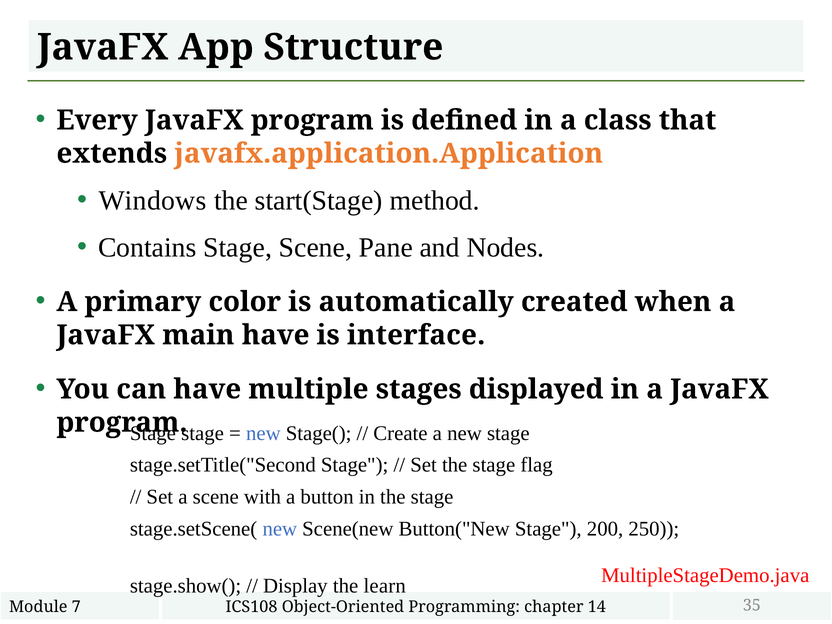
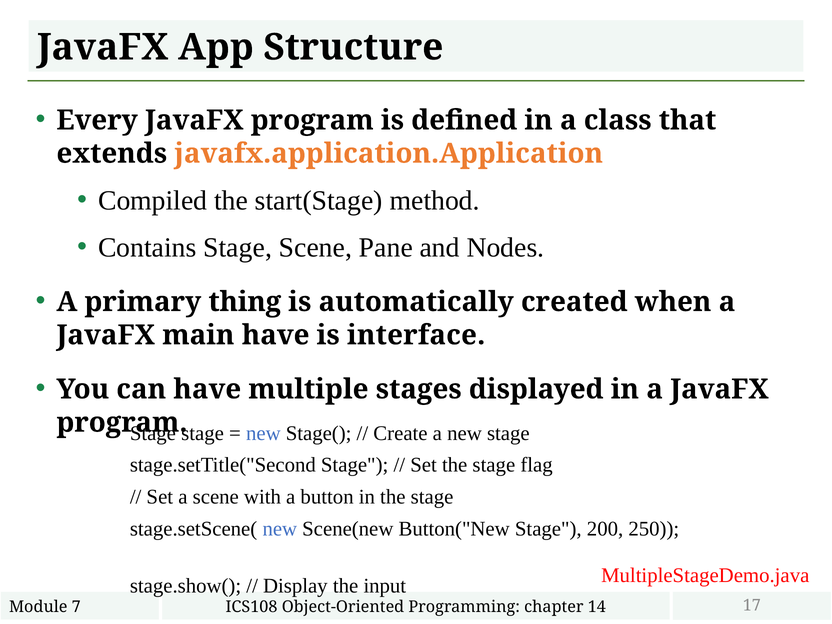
Windows: Windows -> Compiled
color: color -> thing
learn: learn -> input
35: 35 -> 17
